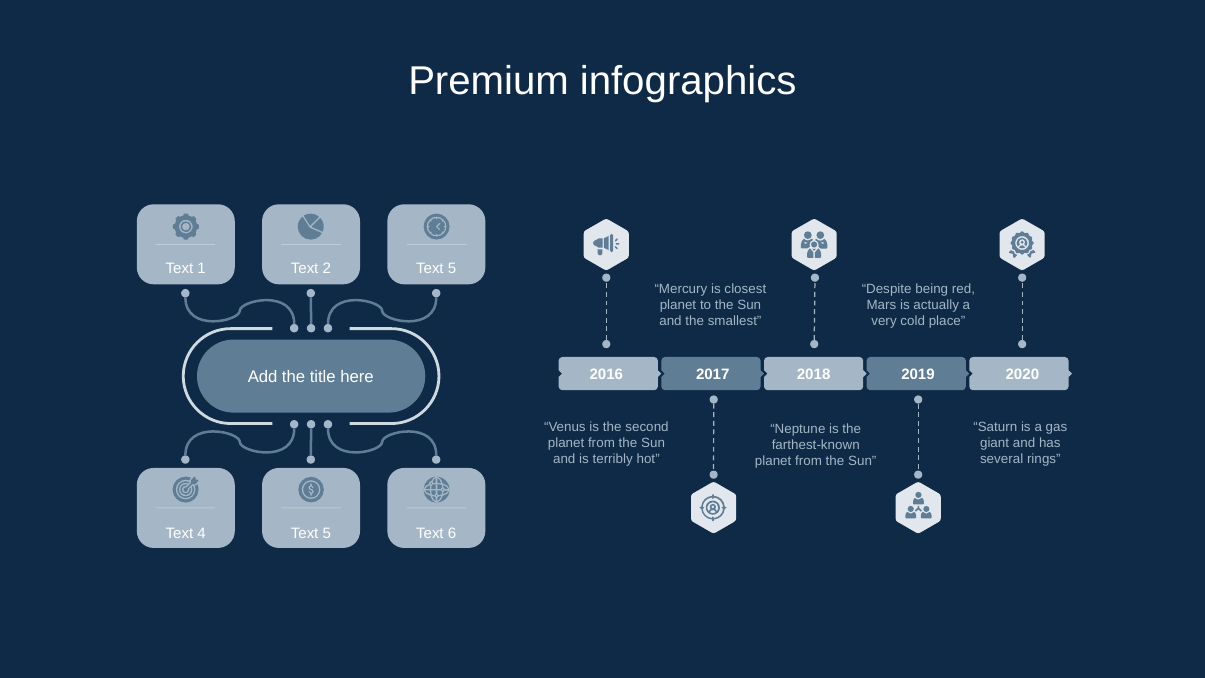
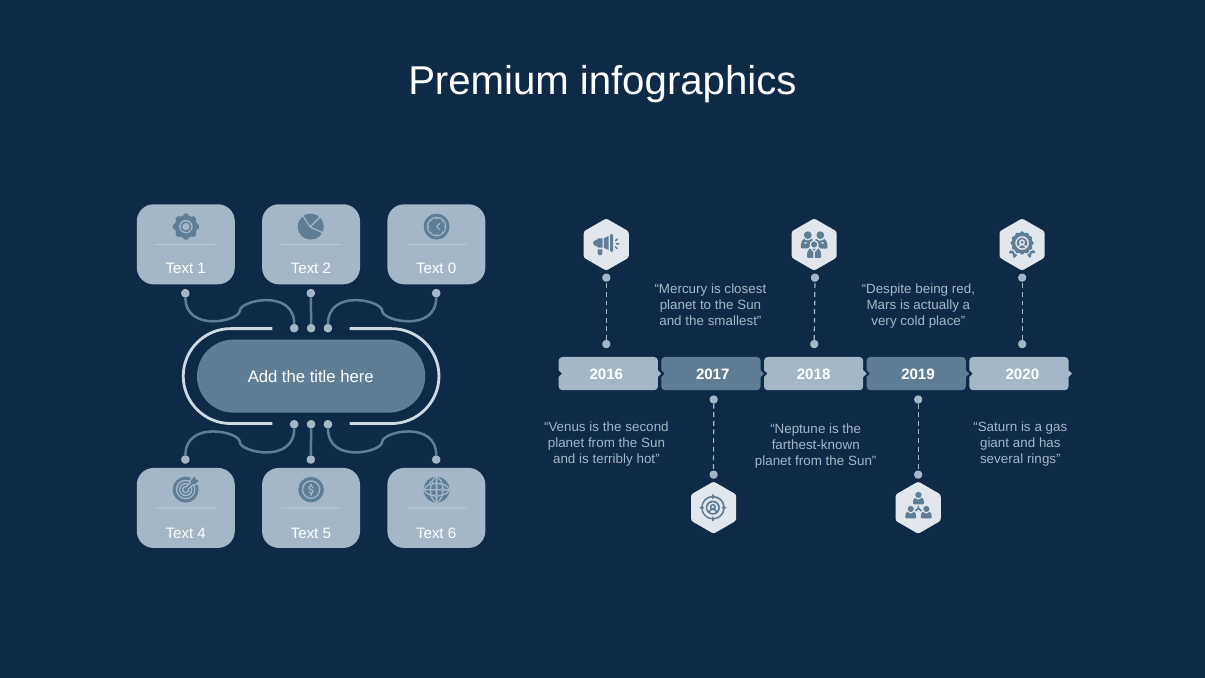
2 Text 5: 5 -> 0
